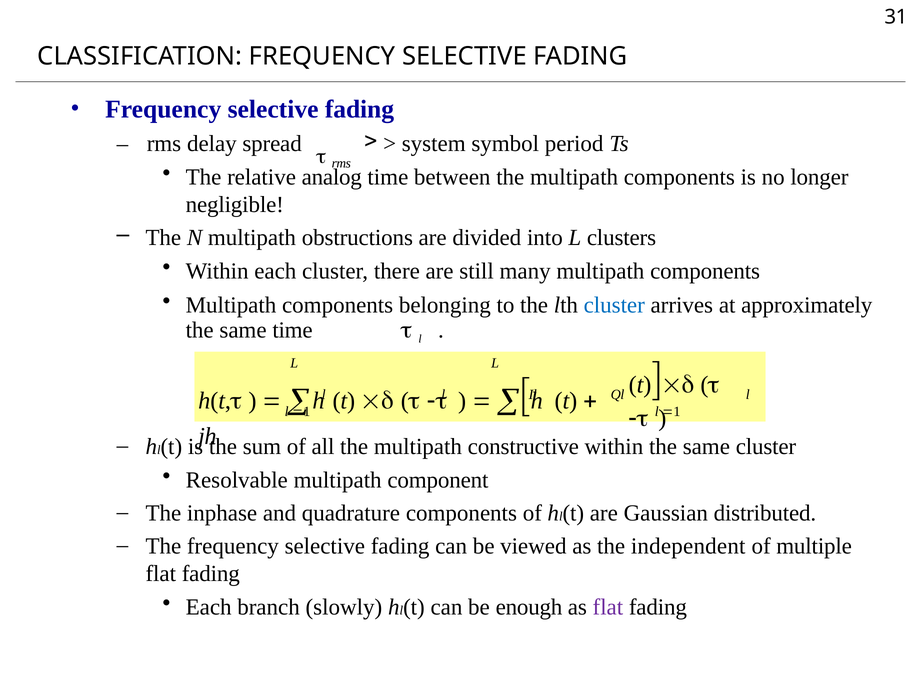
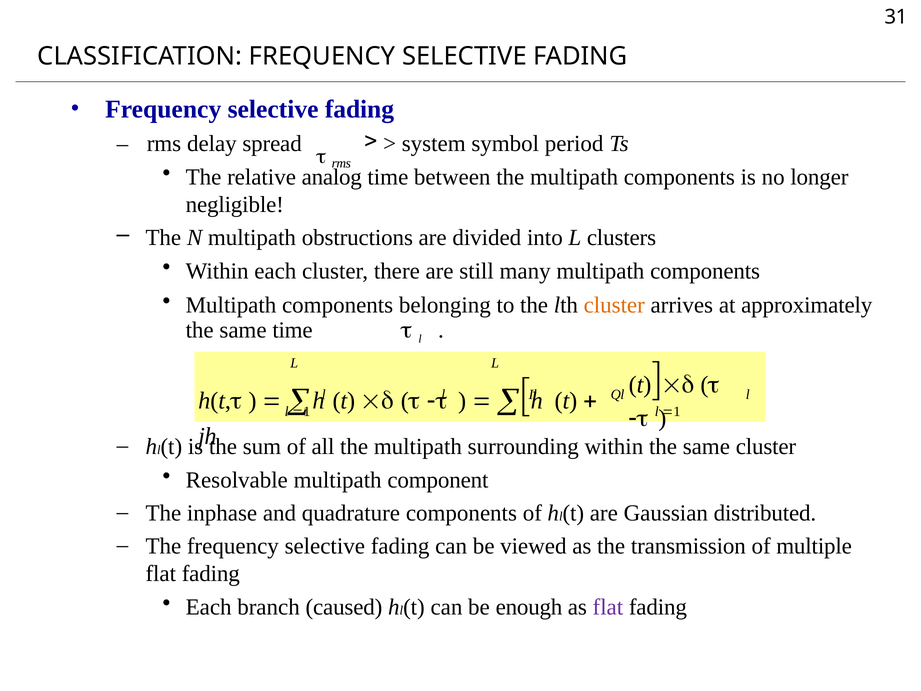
cluster at (614, 305) colour: blue -> orange
constructive: constructive -> surrounding
independent: independent -> transmission
slowly: slowly -> caused
